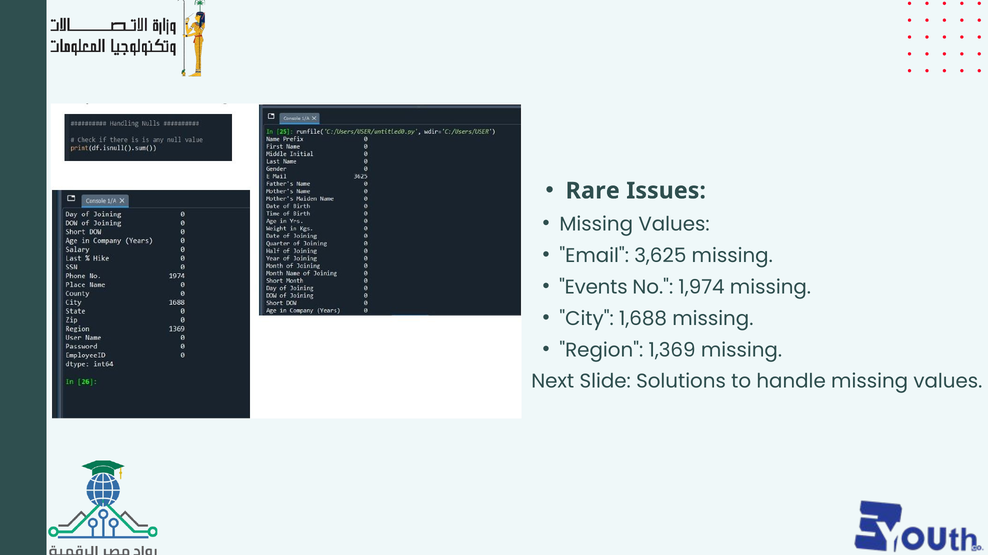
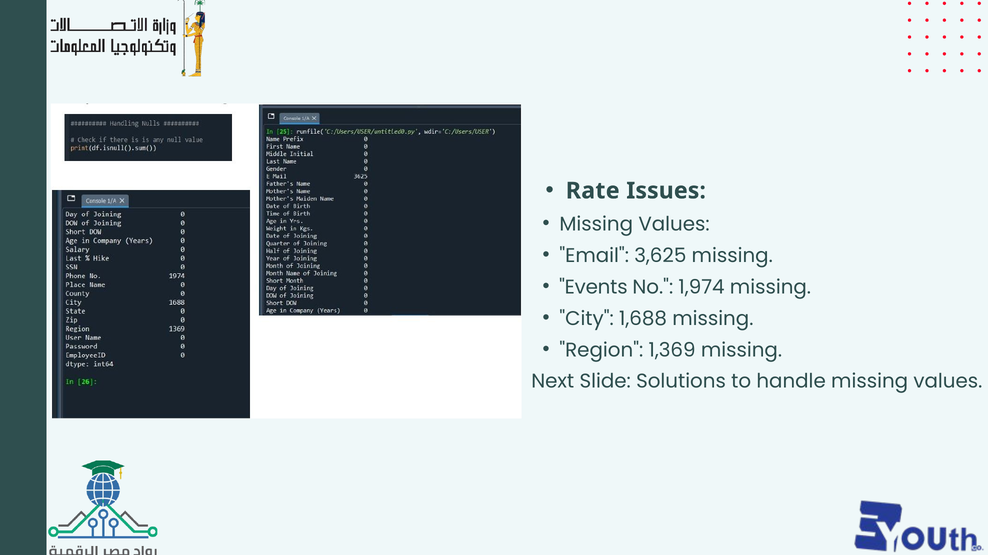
Rare: Rare -> Rate
